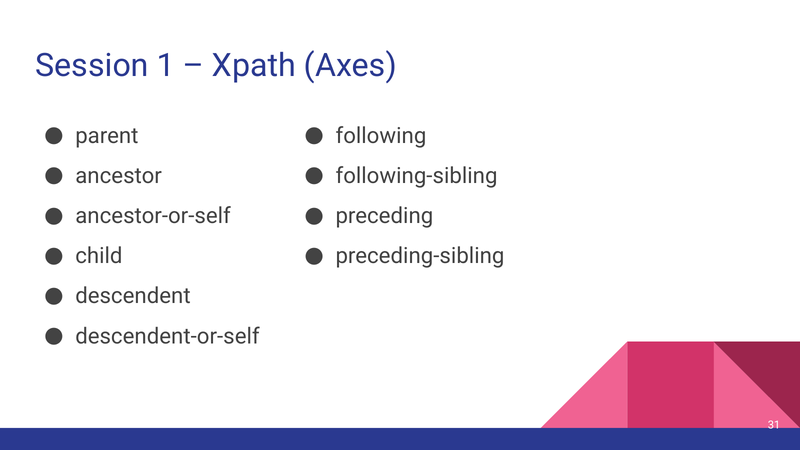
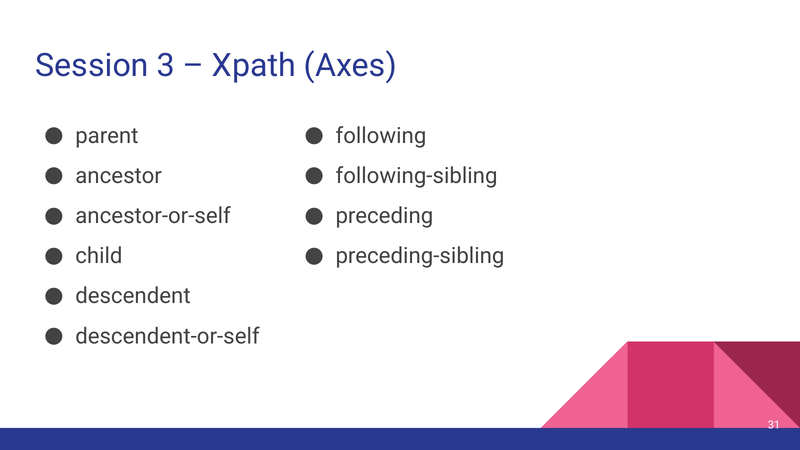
1: 1 -> 3
